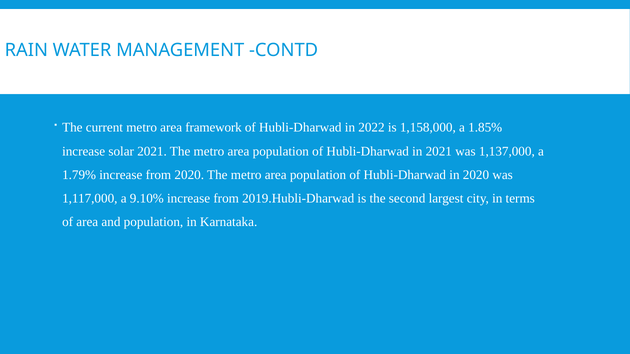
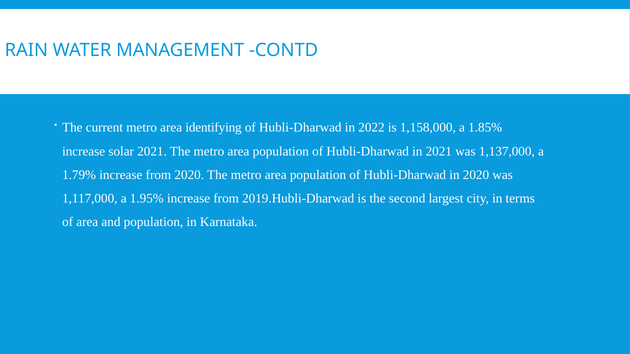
framework: framework -> identifying
9.10%: 9.10% -> 1.95%
